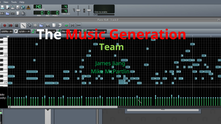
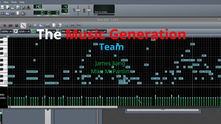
Team colour: light green -> light blue
